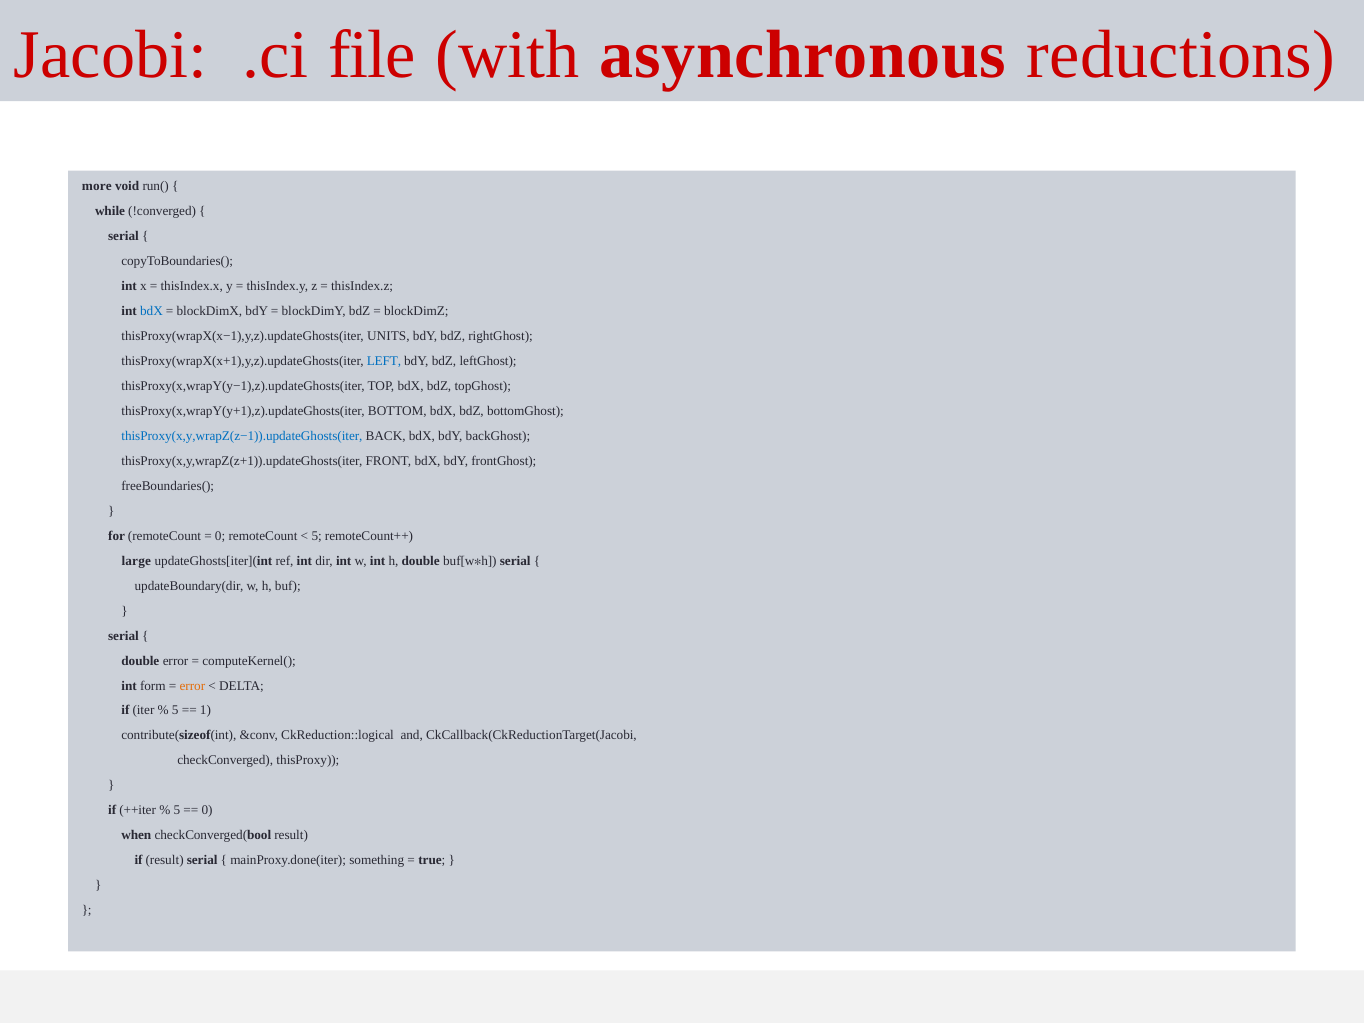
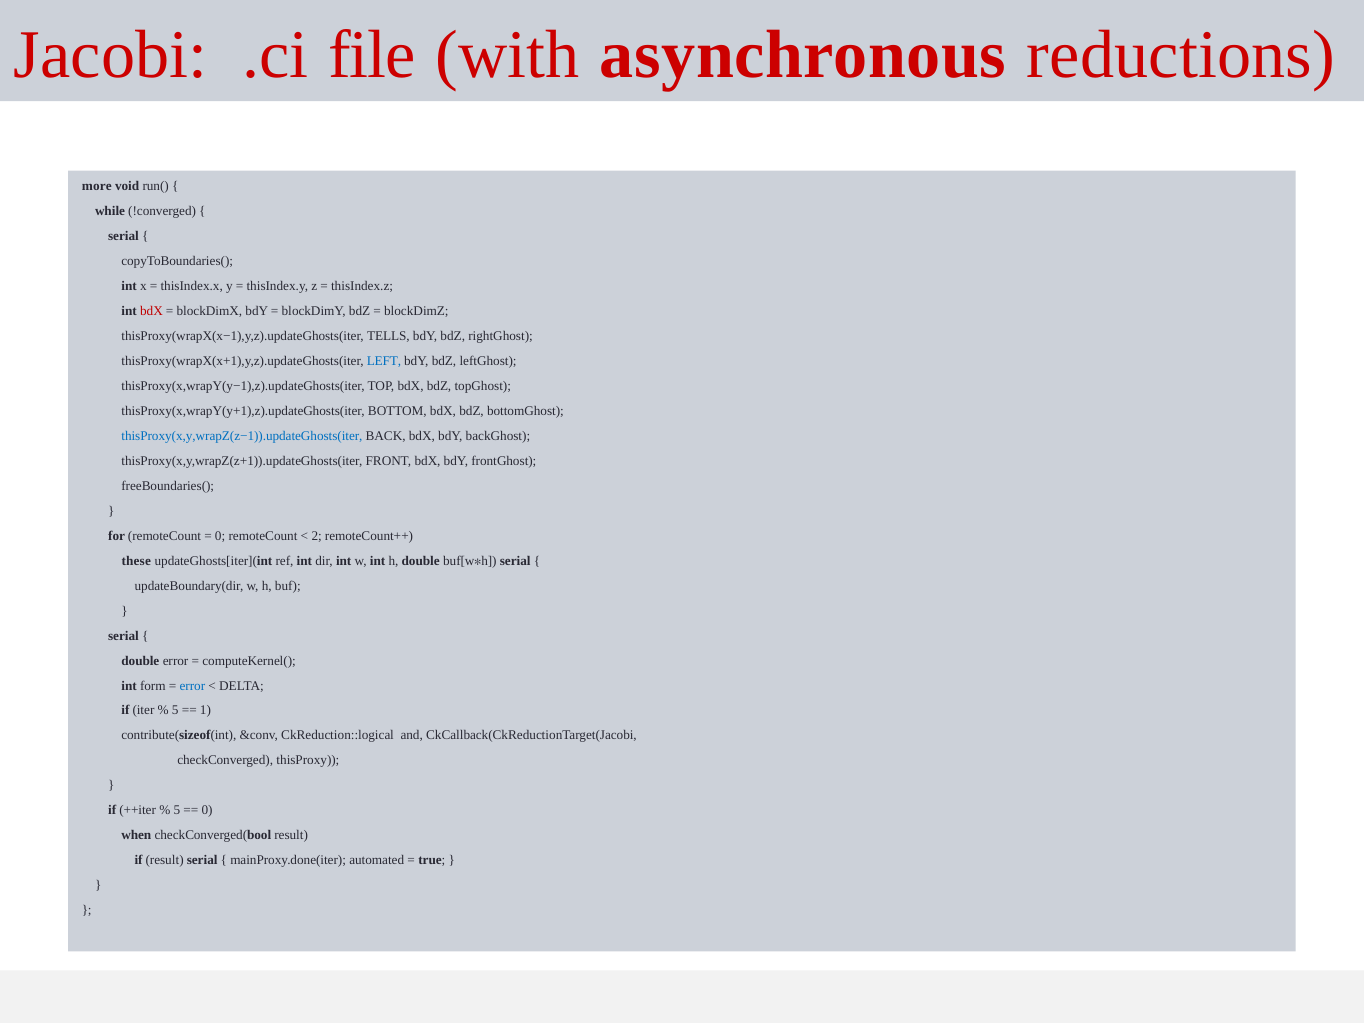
bdX at (151, 311) colour: blue -> red
UNITS: UNITS -> TELLS
5 at (317, 536): 5 -> 2
large: large -> these
error at (192, 686) colour: orange -> blue
something: something -> automated
